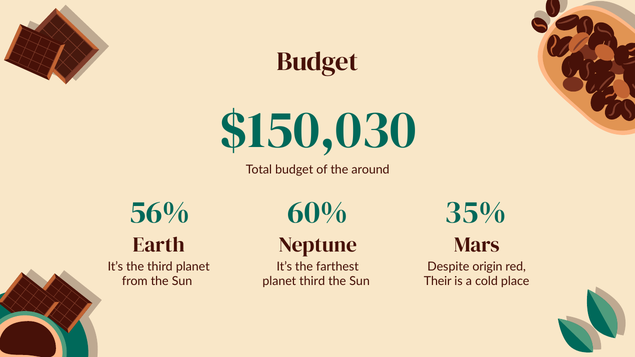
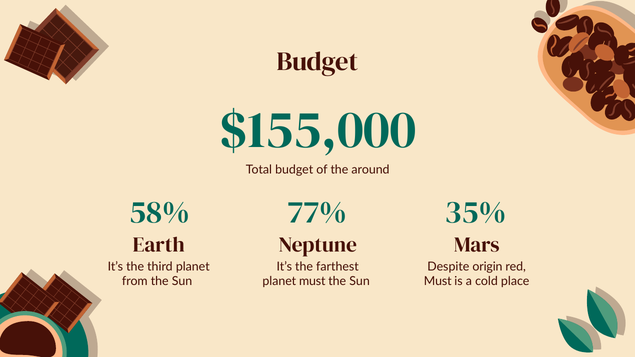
$150,030: $150,030 -> $155,000
56%: 56% -> 58%
60%: 60% -> 77%
planet third: third -> must
Their at (438, 282): Their -> Must
